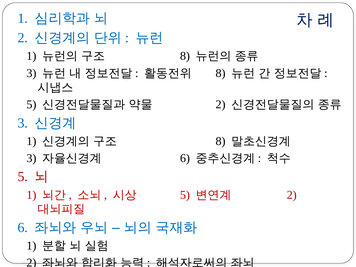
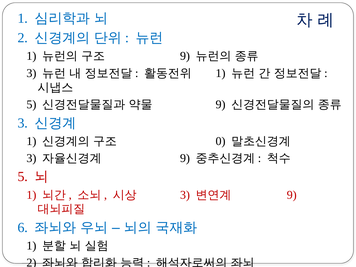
8 at (185, 56): 8 -> 9
8 at (221, 73): 8 -> 1
2 at (221, 105): 2 -> 9
8 at (221, 141): 8 -> 0
6 at (185, 158): 6 -> 9
5 at (185, 195): 5 -> 3
2 at (292, 195): 2 -> 9
